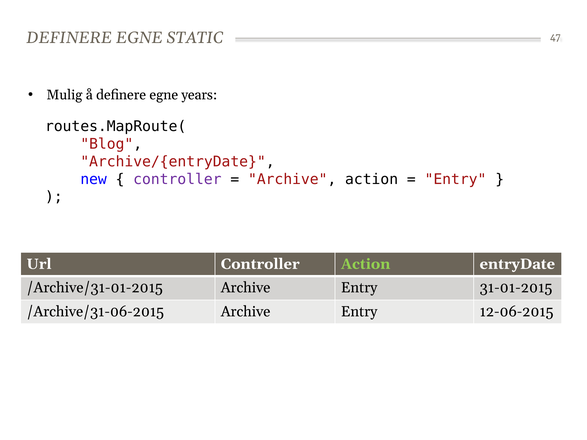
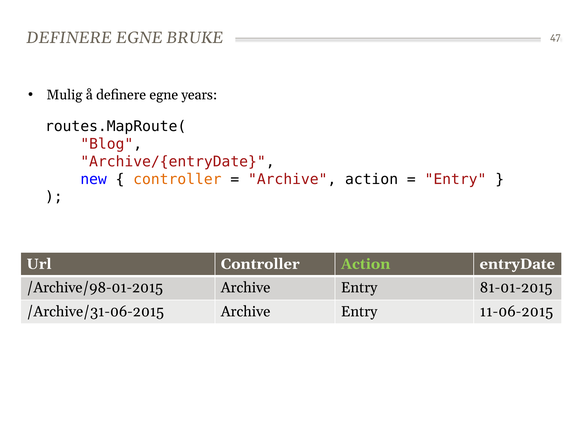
STATIC: STATIC -> BRUKE
controller at (177, 179) colour: purple -> orange
/Archive/31-01-2015: /Archive/31-01-2015 -> /Archive/98-01-2015
31-01-2015: 31-01-2015 -> 81-01-2015
12-06-2015: 12-06-2015 -> 11-06-2015
